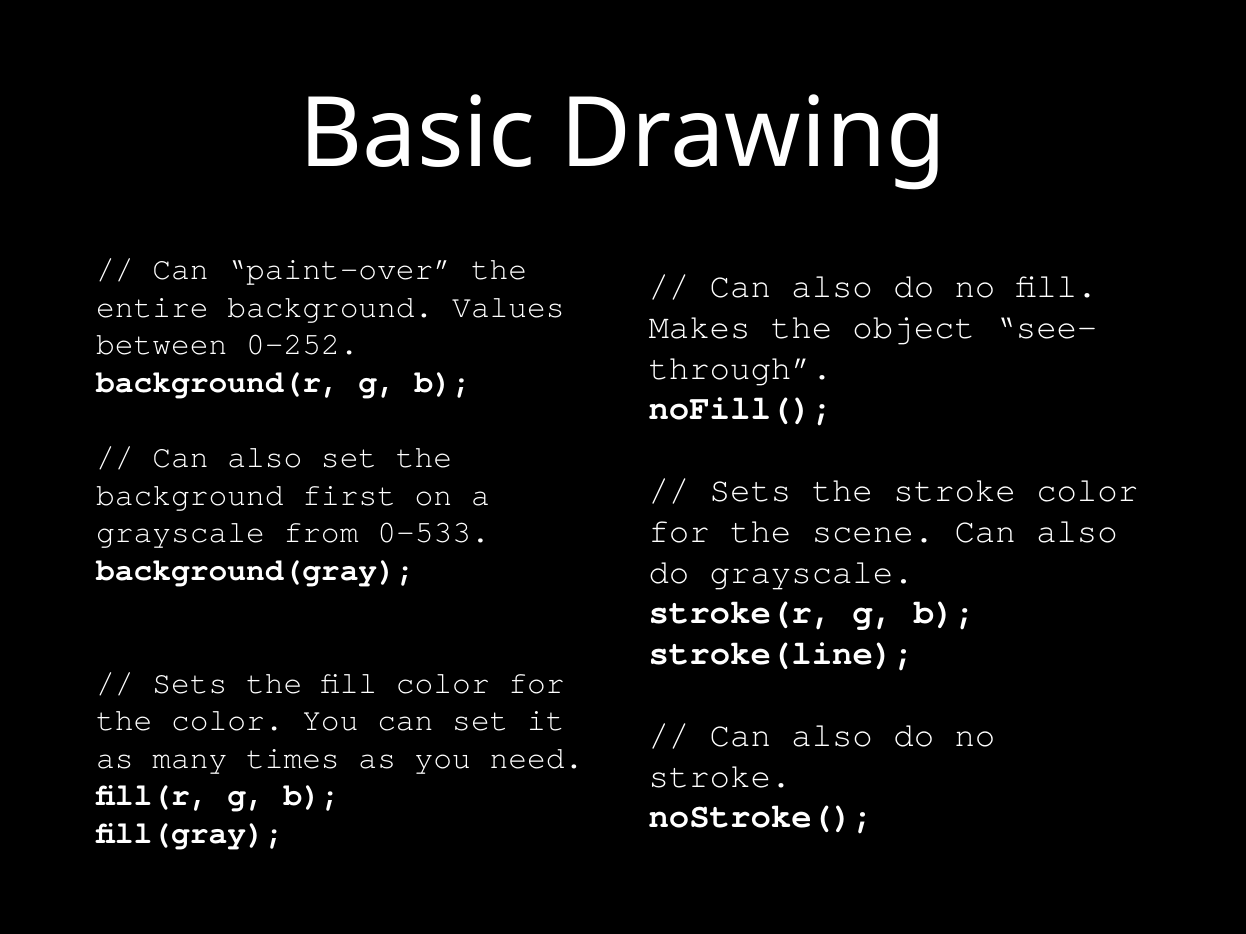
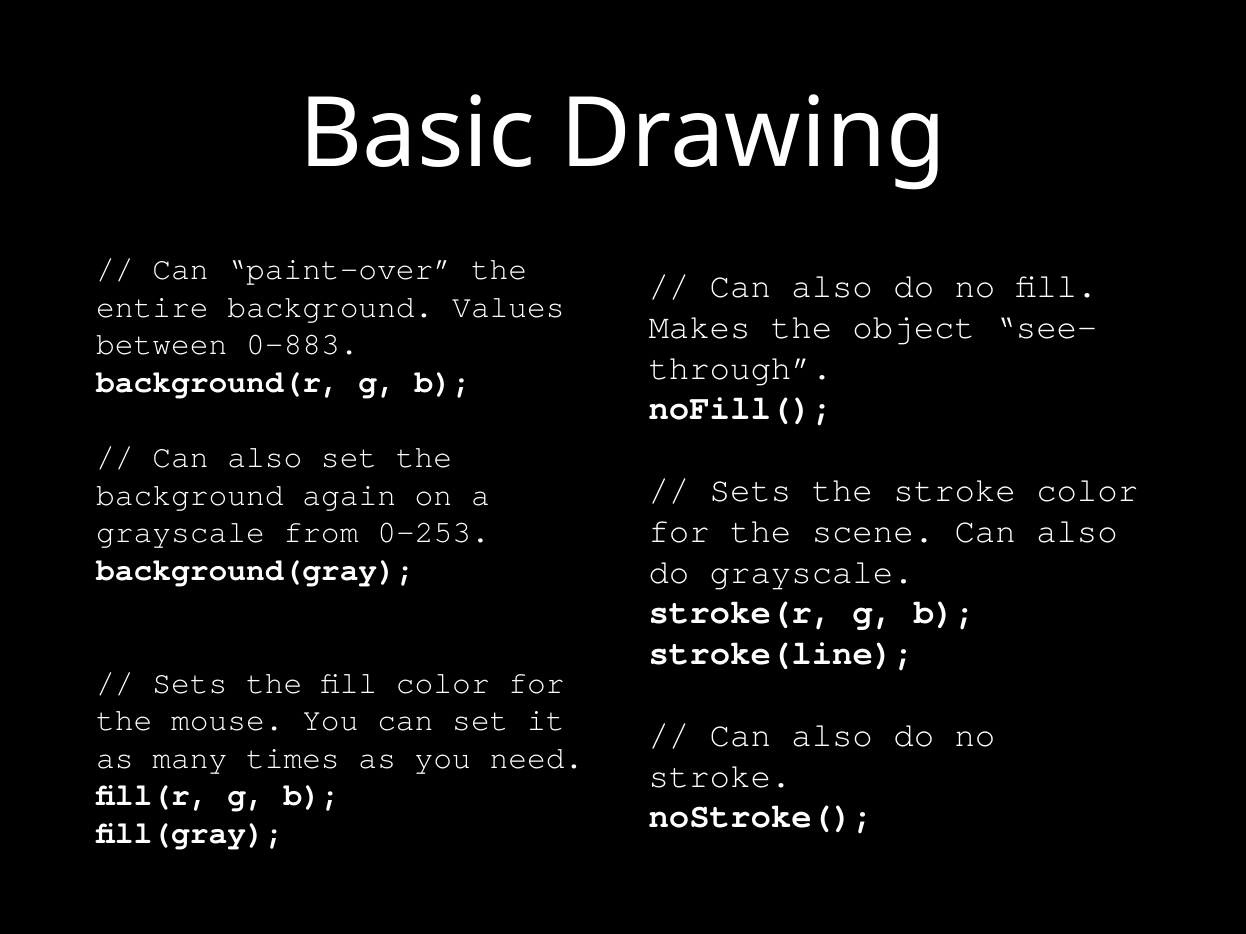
0-252: 0-252 -> 0-883
first: first -> again
0-533: 0-533 -> 0-253
the color: color -> mouse
